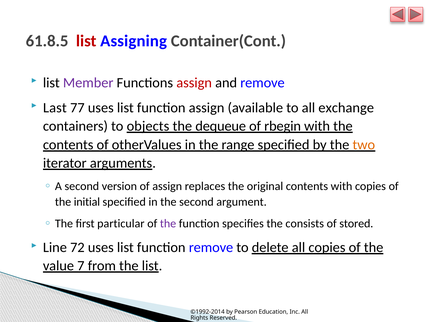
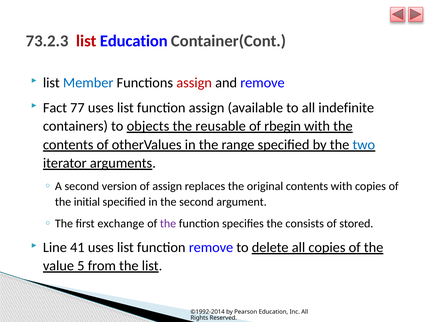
61.8.5: 61.8.5 -> 73.2.3
list Assigning: Assigning -> Education
Member colour: purple -> blue
Last: Last -> Fact
exchange: exchange -> indefinite
dequeue: dequeue -> reusable
two colour: orange -> blue
particular: particular -> exchange
72: 72 -> 41
7: 7 -> 5
